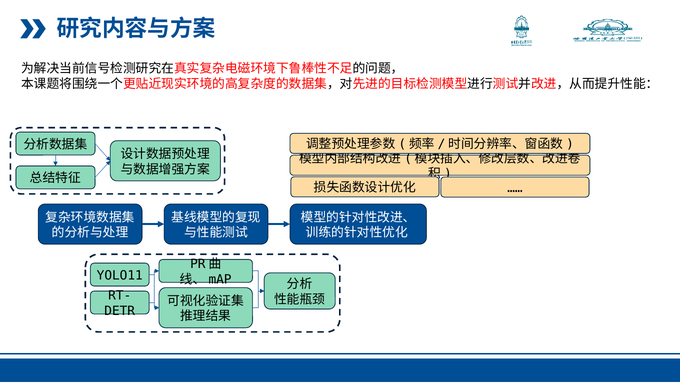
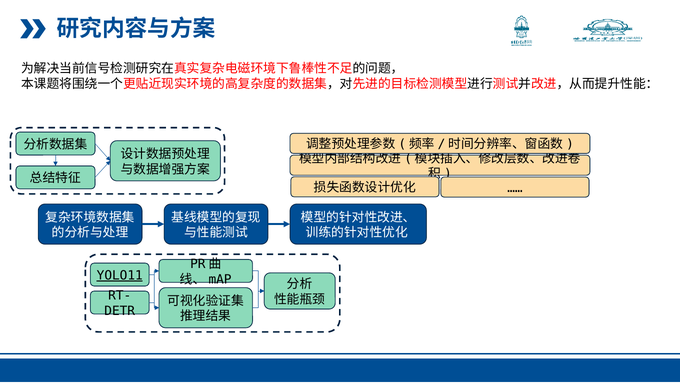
YOLO11 underline: none -> present
